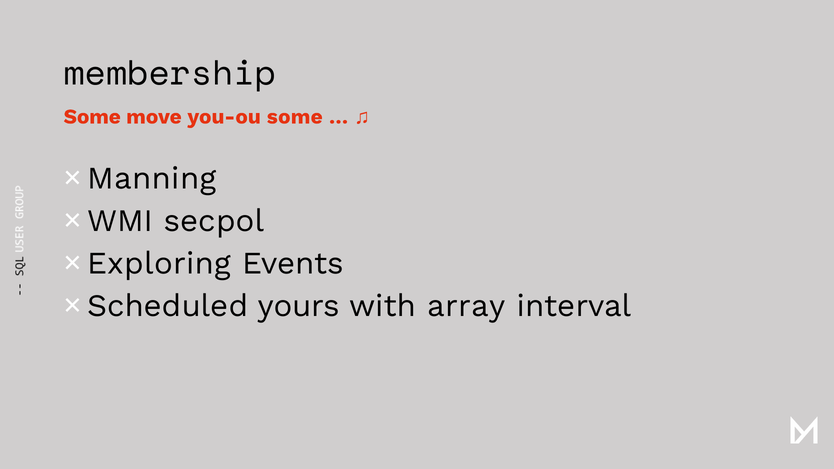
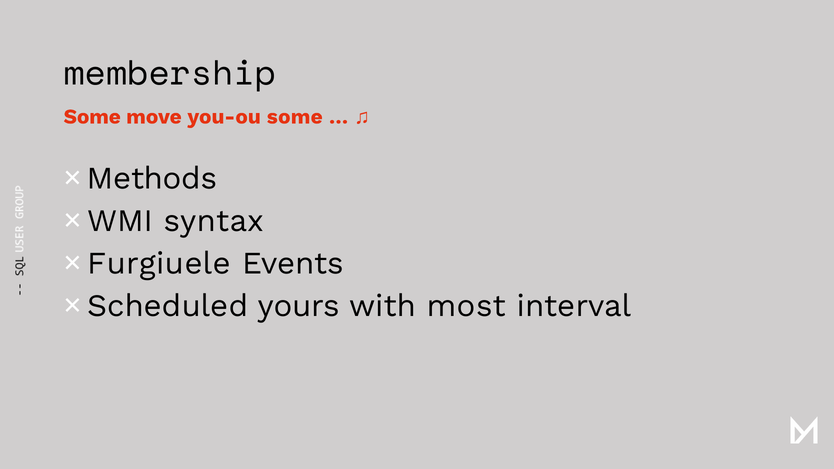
Manning: Manning -> Methods
secpol: secpol -> syntax
Exploring: Exploring -> Furgiuele
array: array -> most
